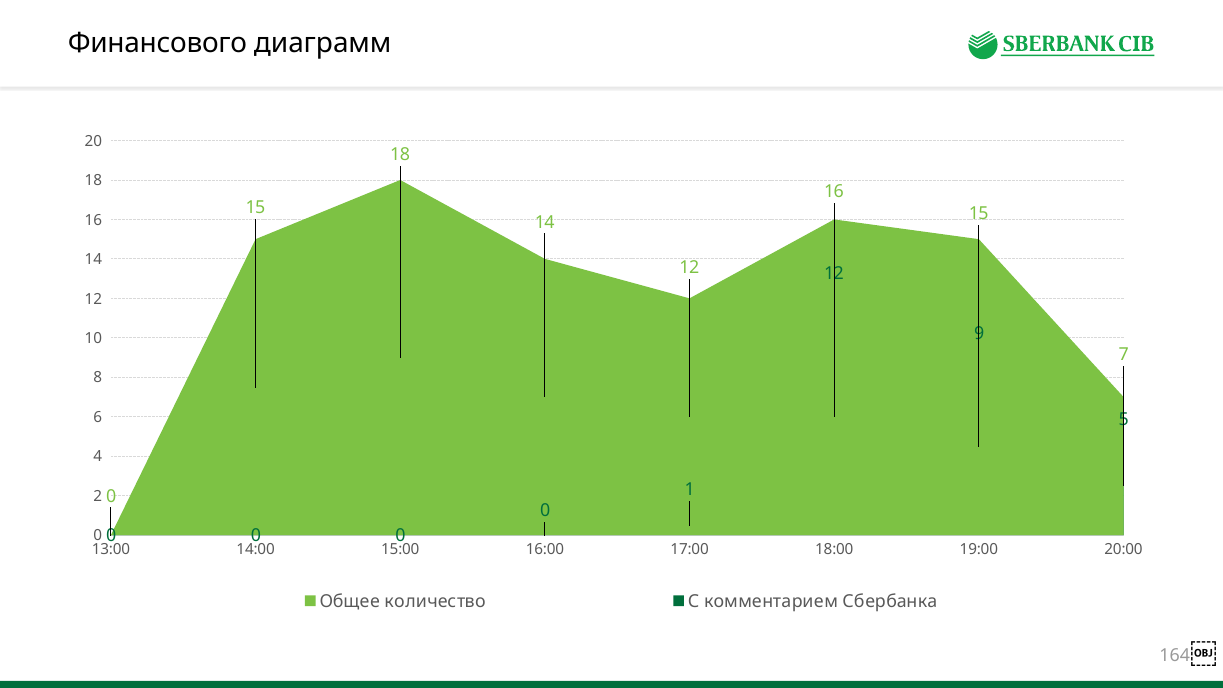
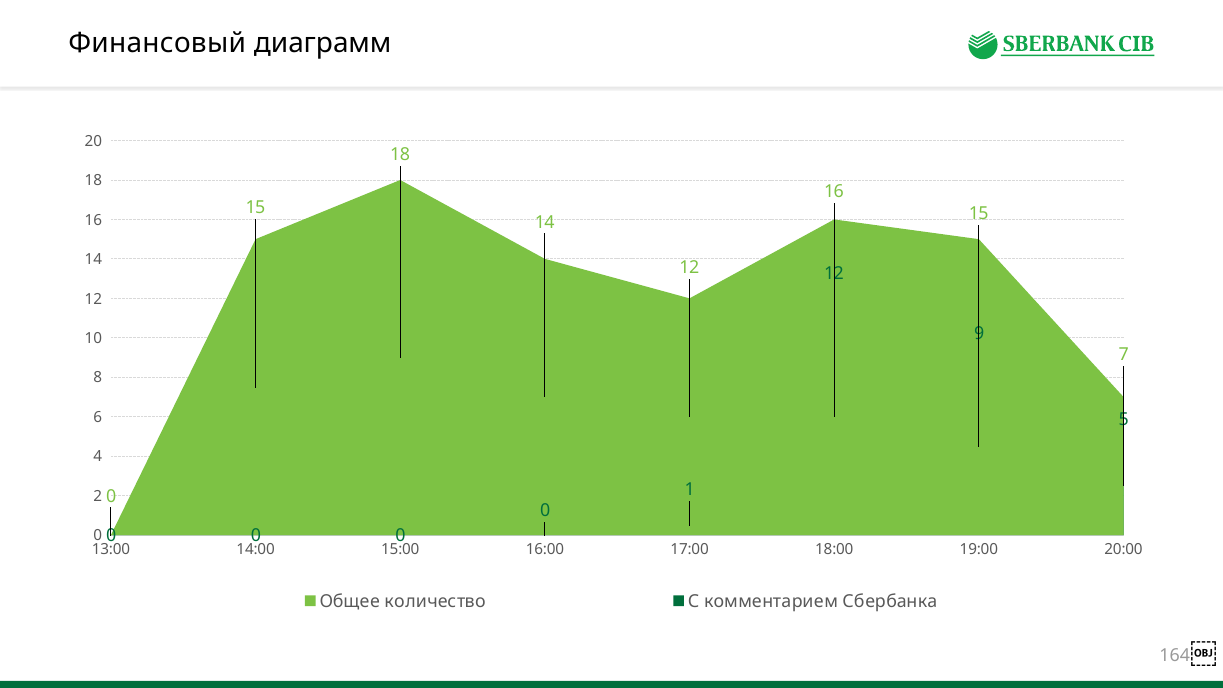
Финансового: Финансового -> Финансовый
